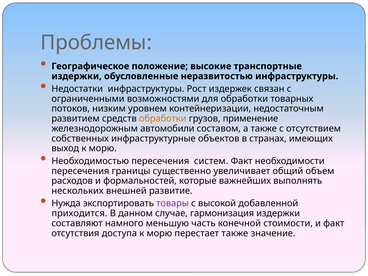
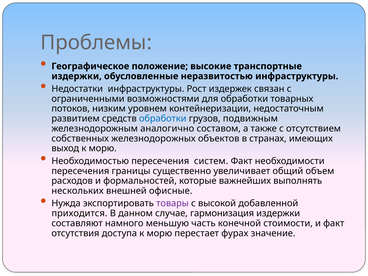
обработки at (163, 119) colour: orange -> blue
применение: применение -> подвижным
автомобили: автомобили -> аналогично
инфраструктурные: инфраструктурные -> железнодорожных
развитие: развитие -> офисные
перестает также: также -> фурах
